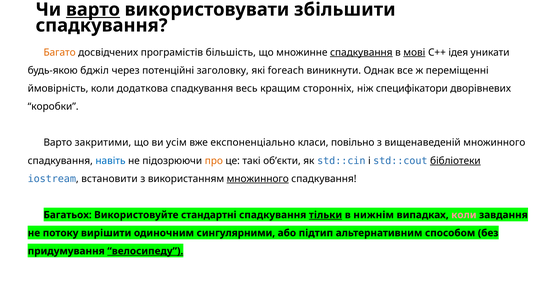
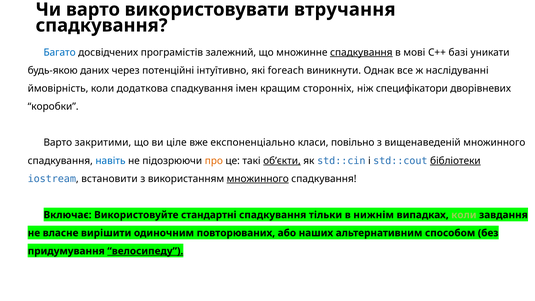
варто at (93, 10) underline: present -> none
збільшити: збільшити -> втручання
Багато colour: orange -> blue
більшість: більшість -> залежний
мові underline: present -> none
ідея: ідея -> базі
бджіл: бджіл -> даних
заголовку: заголовку -> інтуїтивно
переміщенні: переміщенні -> наслідуванні
весь: весь -> імен
усім: усім -> ціле
об’єкти underline: none -> present
Багатьох: Багатьох -> Включає
тільки underline: present -> none
коли at (464, 215) colour: pink -> light green
потоку: потоку -> власне
сингулярними: сингулярними -> повторюваних
підтип: підтип -> наших
